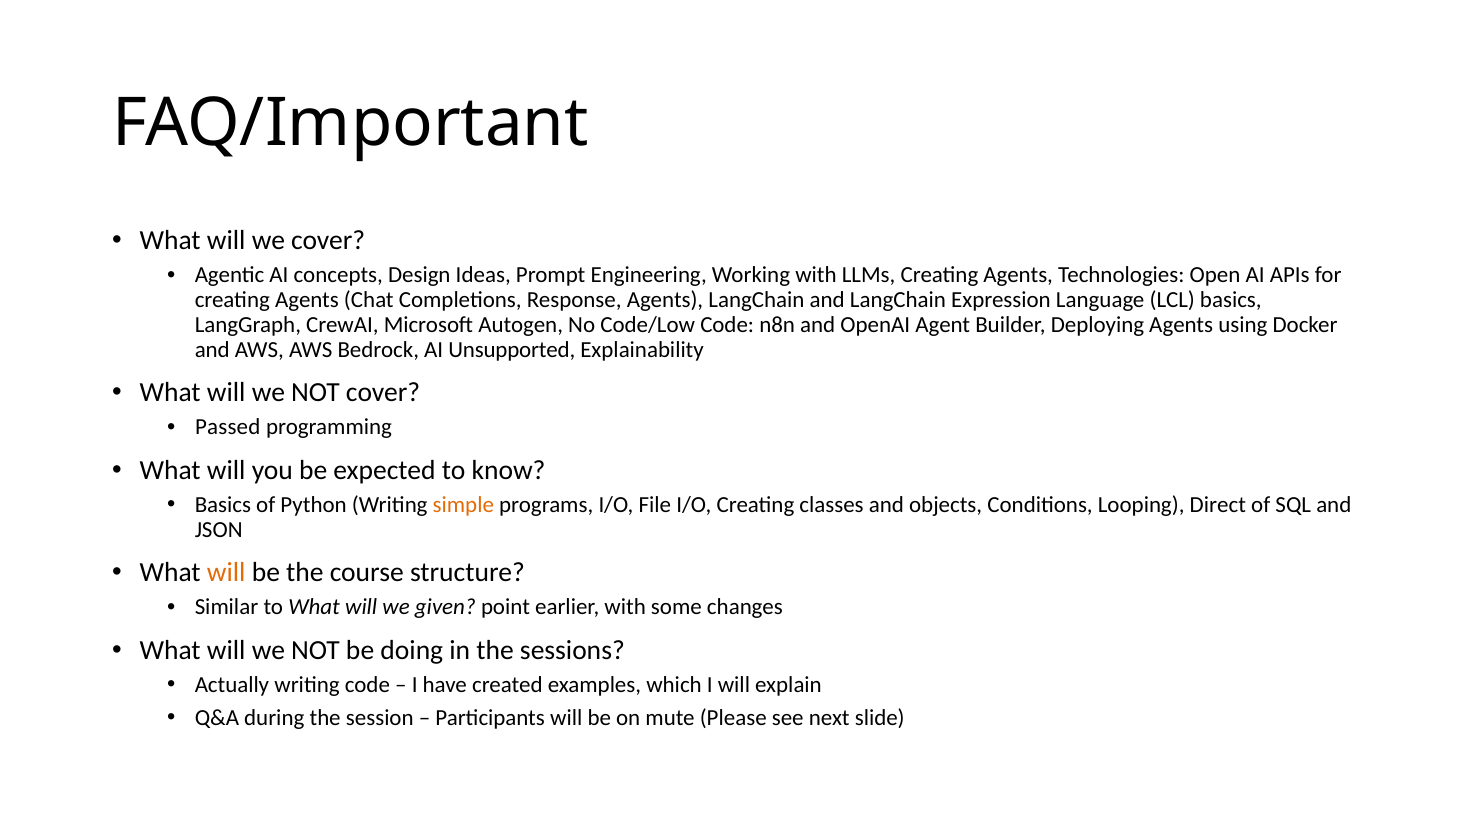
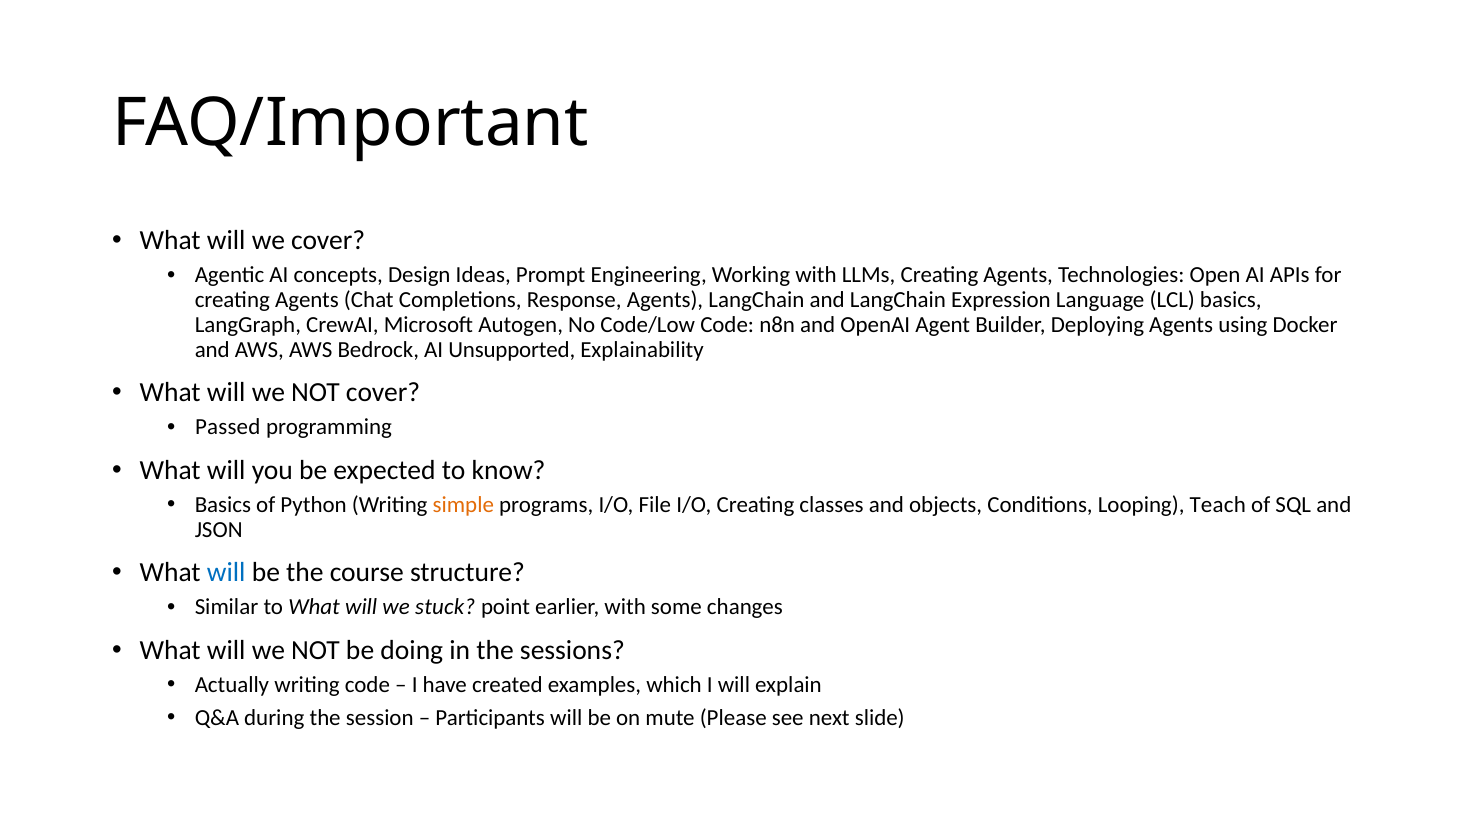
Direct: Direct -> Teach
will at (226, 572) colour: orange -> blue
given: given -> stuck
